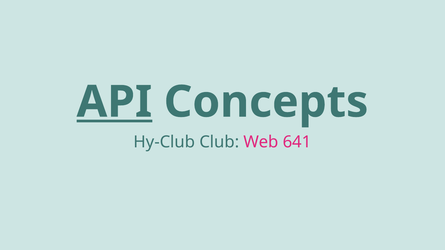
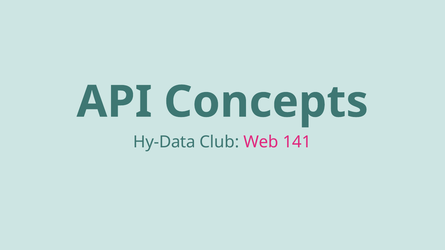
API underline: present -> none
Hy-Club: Hy-Club -> Hy-Data
641: 641 -> 141
